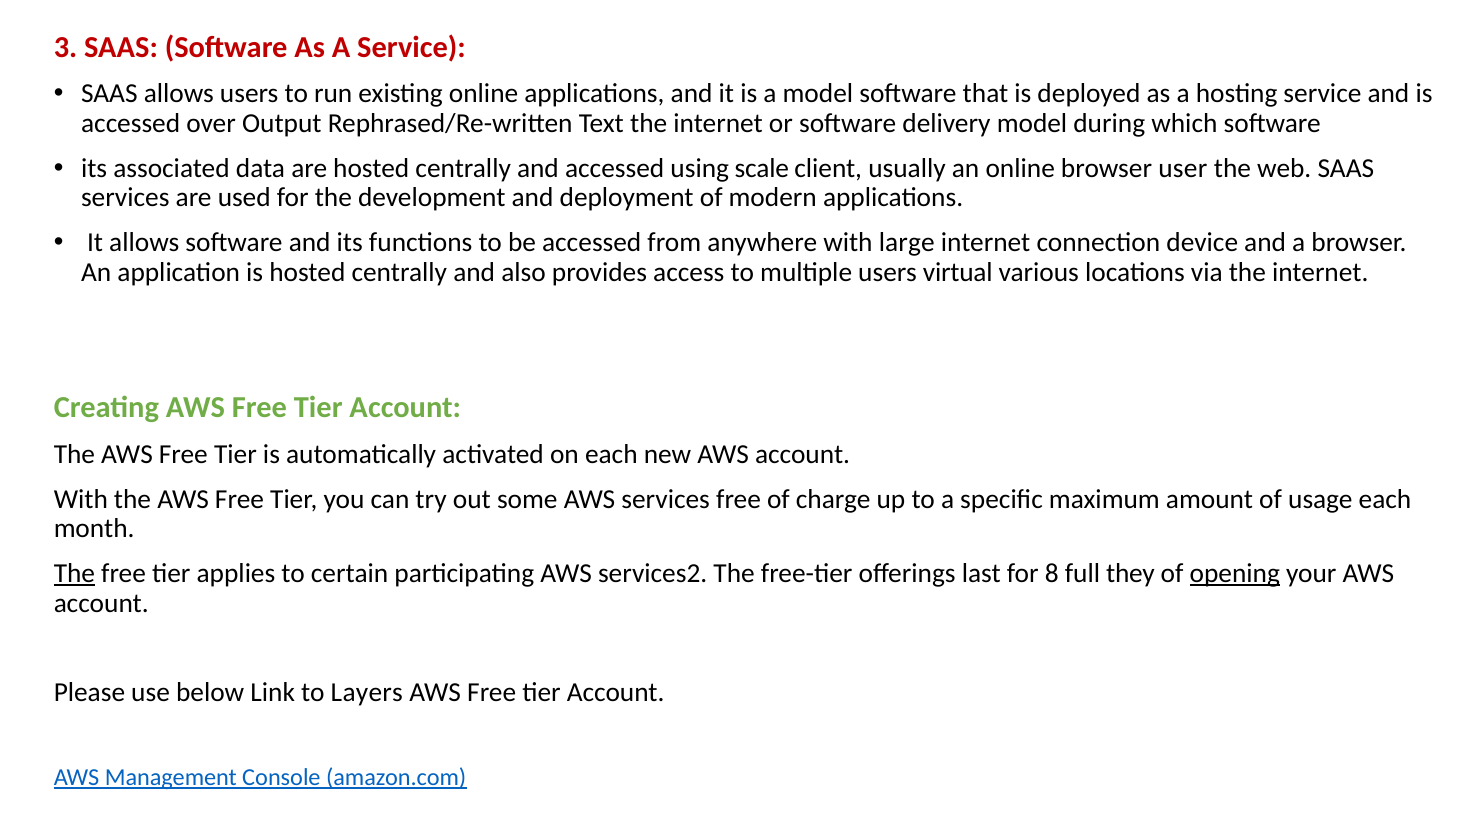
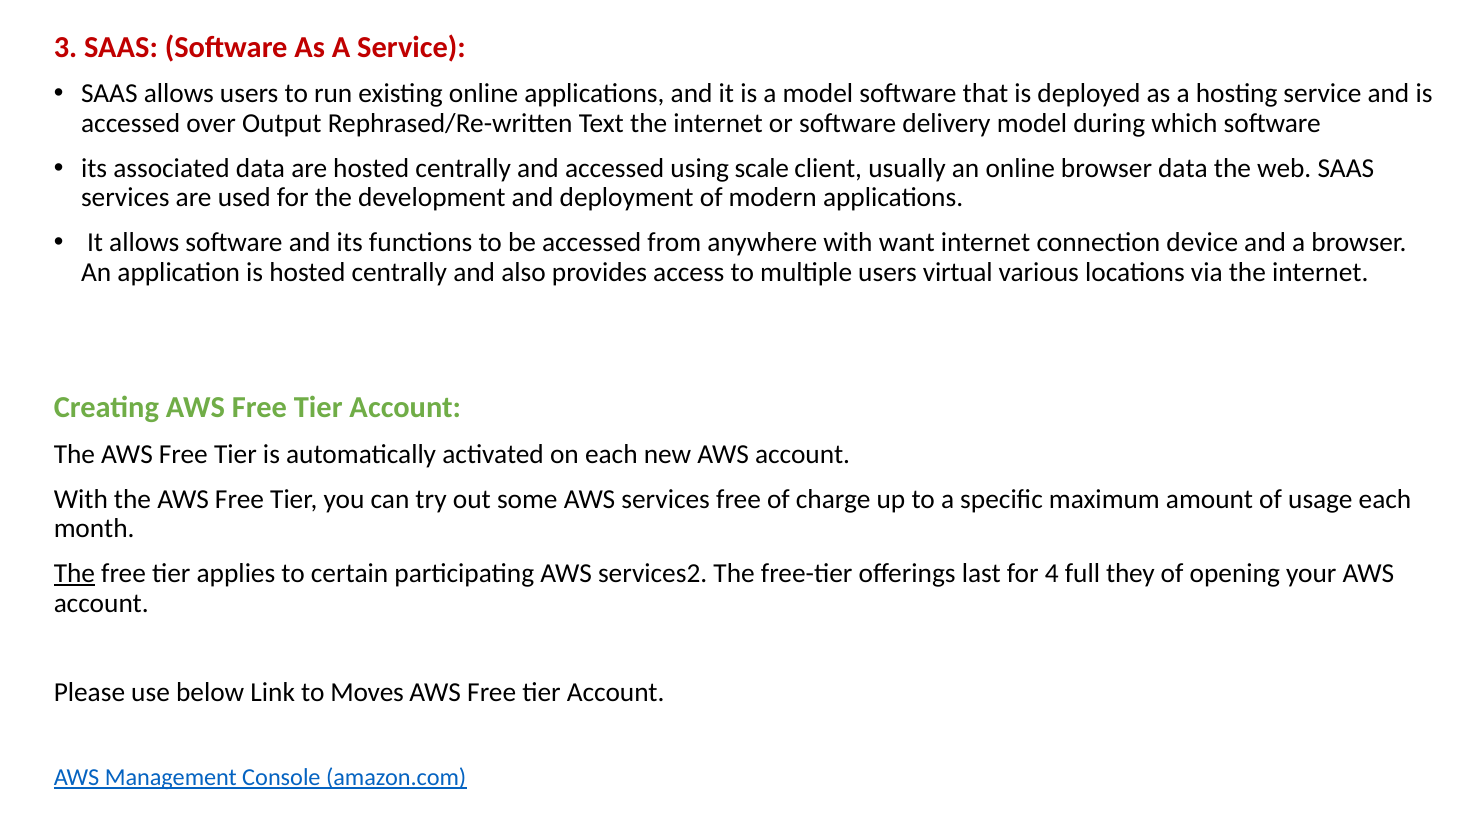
browser user: user -> data
large: large -> want
8: 8 -> 4
opening underline: present -> none
Layers: Layers -> Moves
